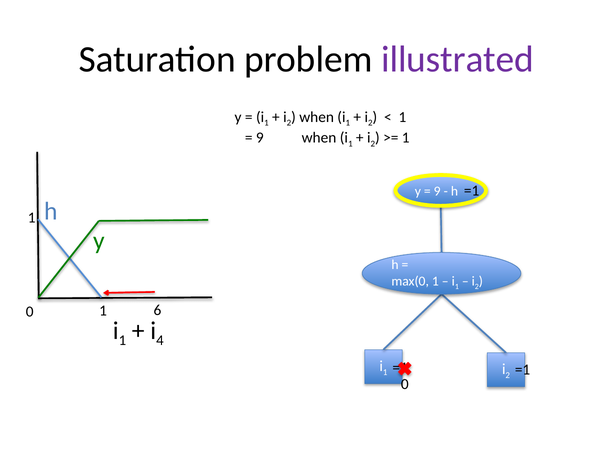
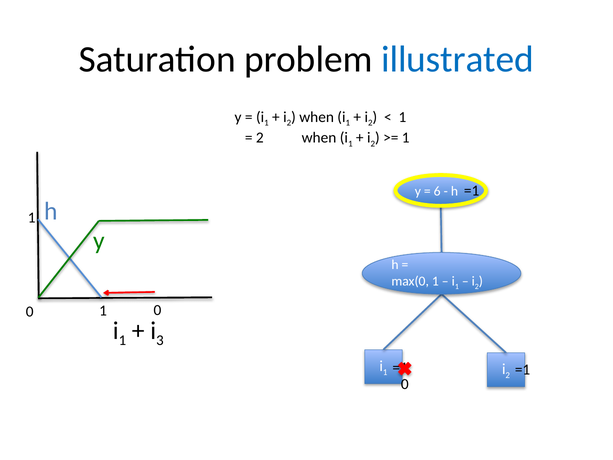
illustrated colour: purple -> blue
9 at (260, 138): 9 -> 2
9 at (437, 191): 9 -> 6
6 at (157, 310): 6 -> 0
4: 4 -> 3
